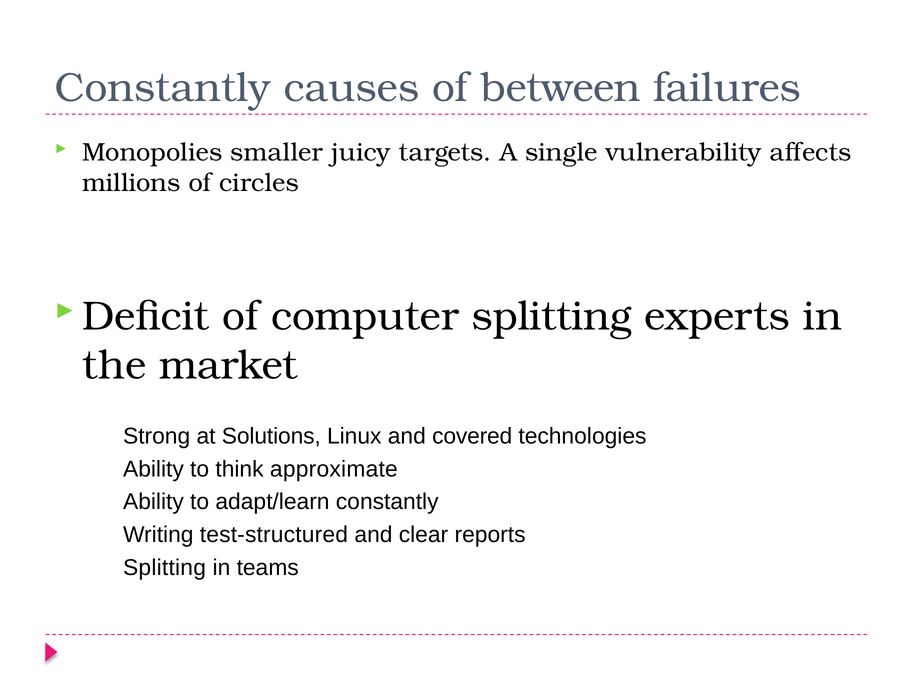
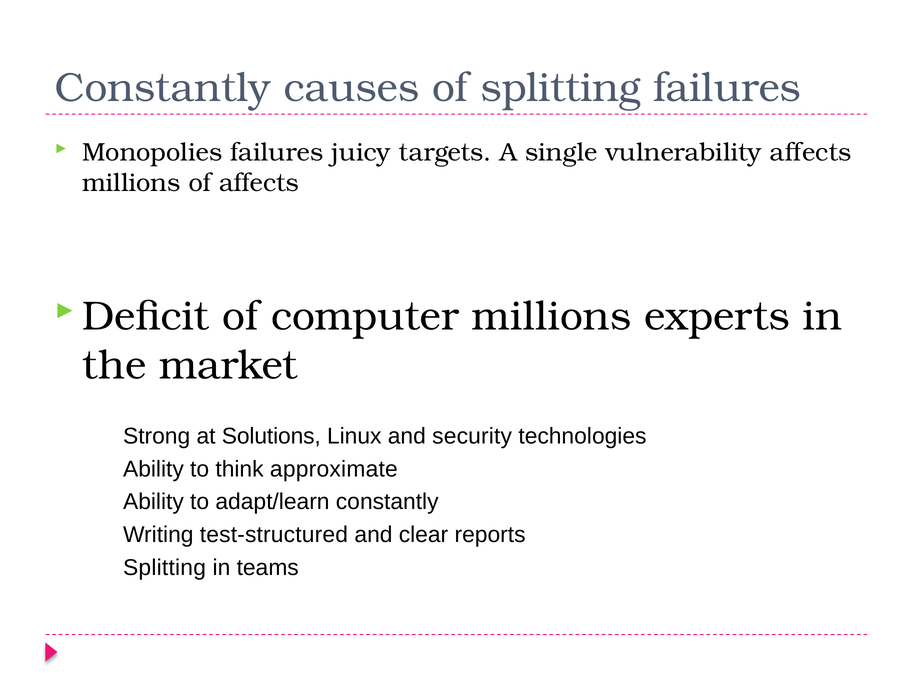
of between: between -> splitting
Monopolies smaller: smaller -> failures
of circles: circles -> affects
computer splitting: splitting -> millions
covered: covered -> security
